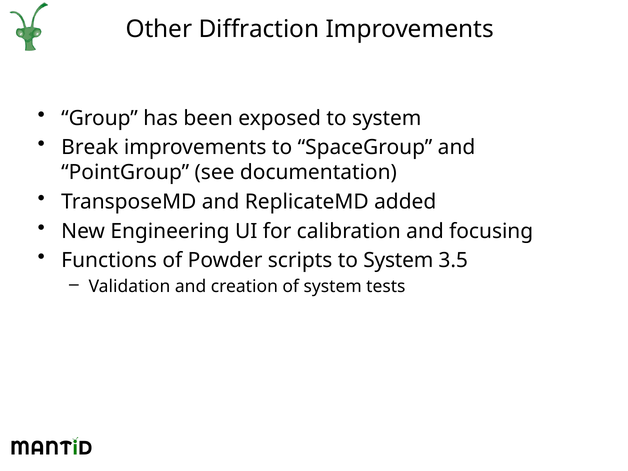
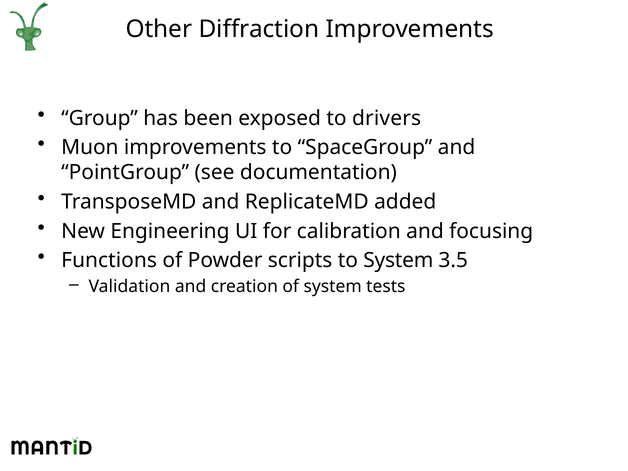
exposed to system: system -> drivers
Break: Break -> Muon
